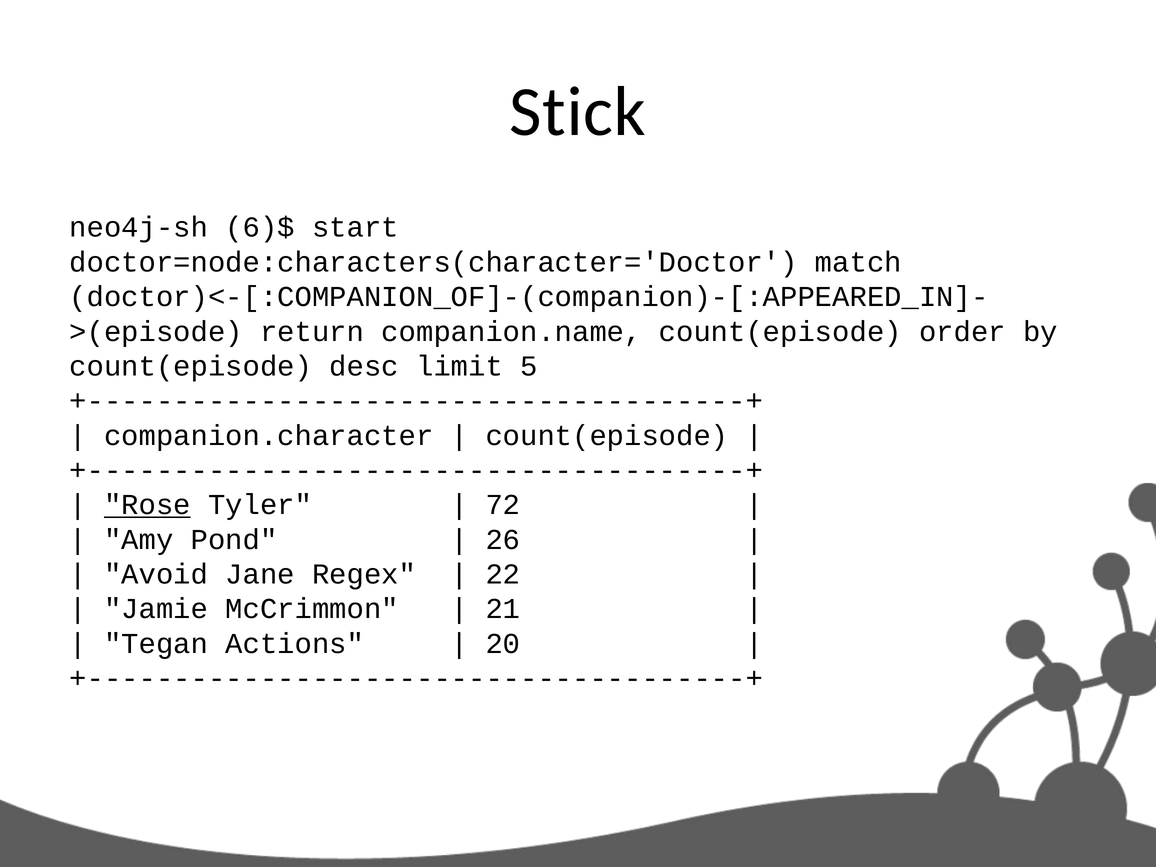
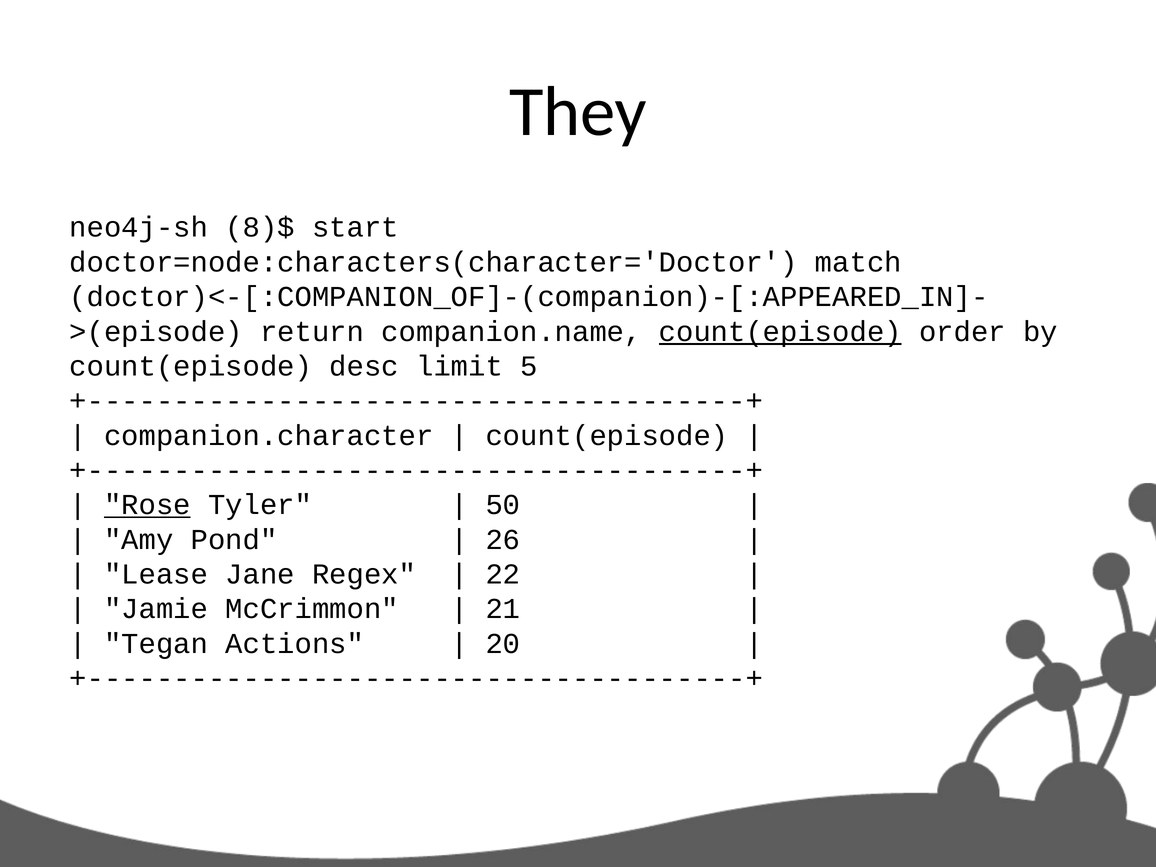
Stick: Stick -> They
6)$: 6)$ -> 8)$
count(episode at (780, 331) underline: none -> present
72: 72 -> 50
Avoid: Avoid -> Lease
